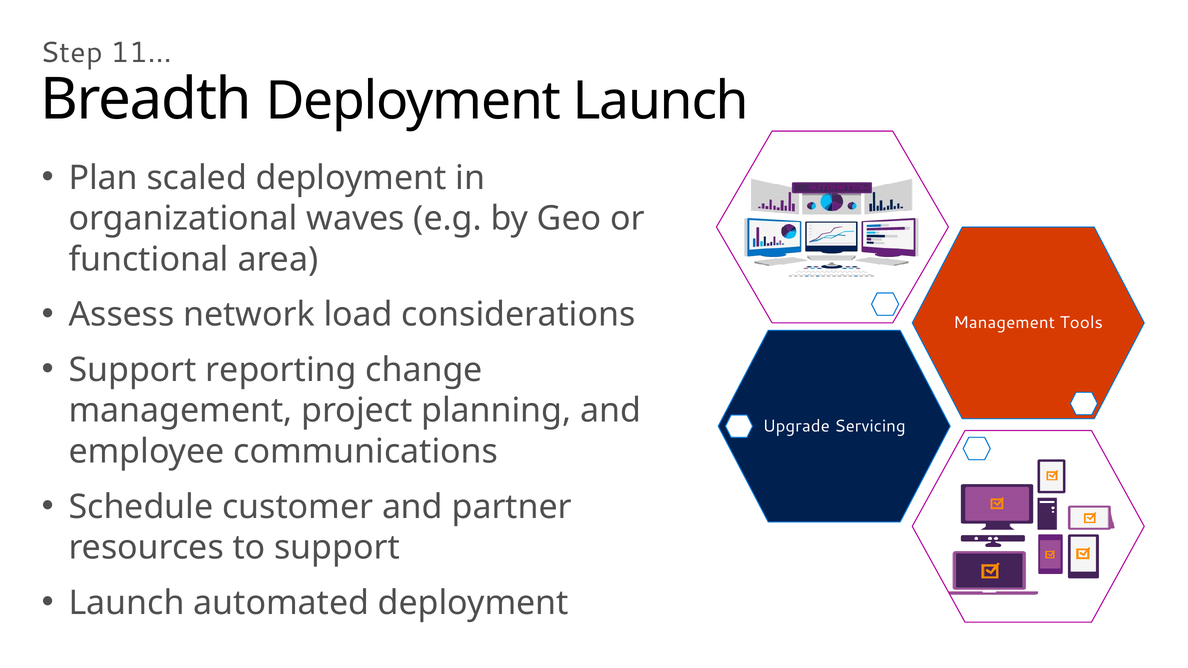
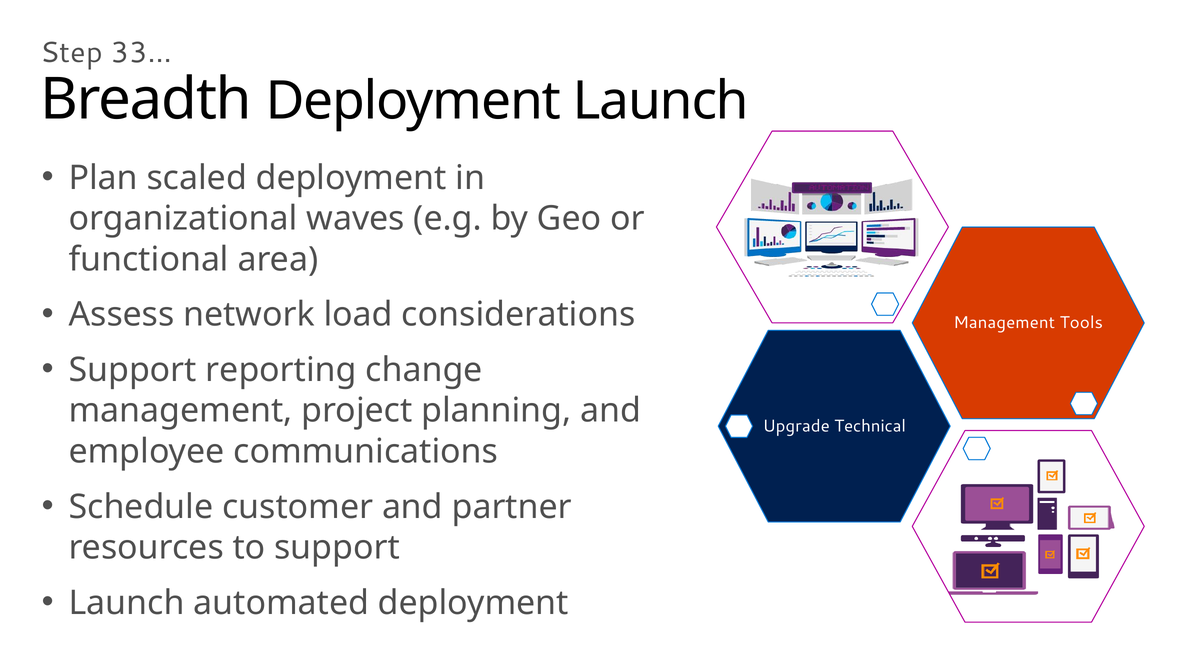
11…: 11… -> 33…
Servicing: Servicing -> Technical
